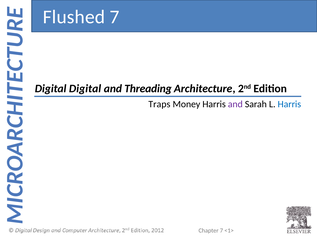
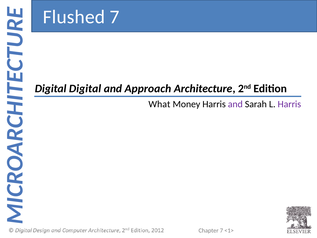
Threading: Threading -> Approach
Traps: Traps -> What
Harris at (289, 104) colour: blue -> purple
